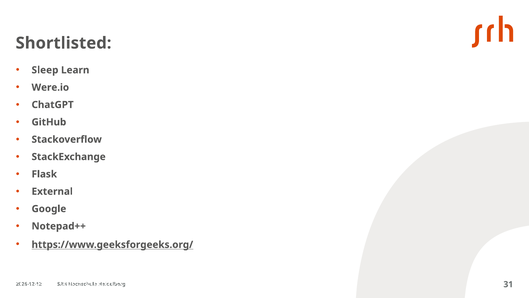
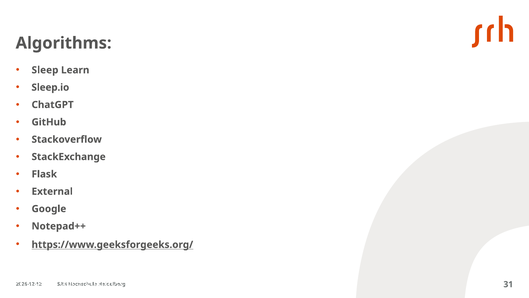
Shortlisted: Shortlisted -> Algorithms
Were.io: Were.io -> Sleep.io
